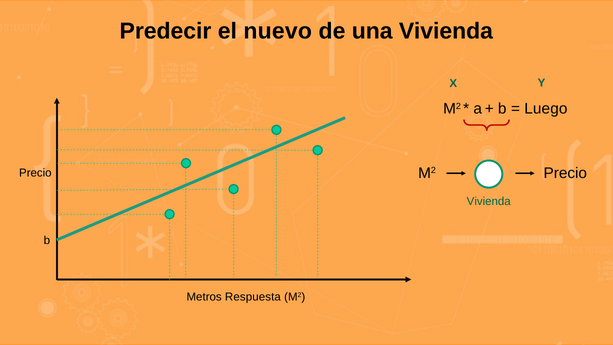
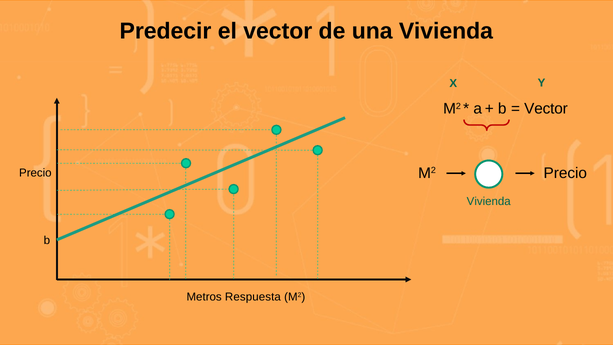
el nuevo: nuevo -> vector
Luego at (546, 109): Luego -> Vector
